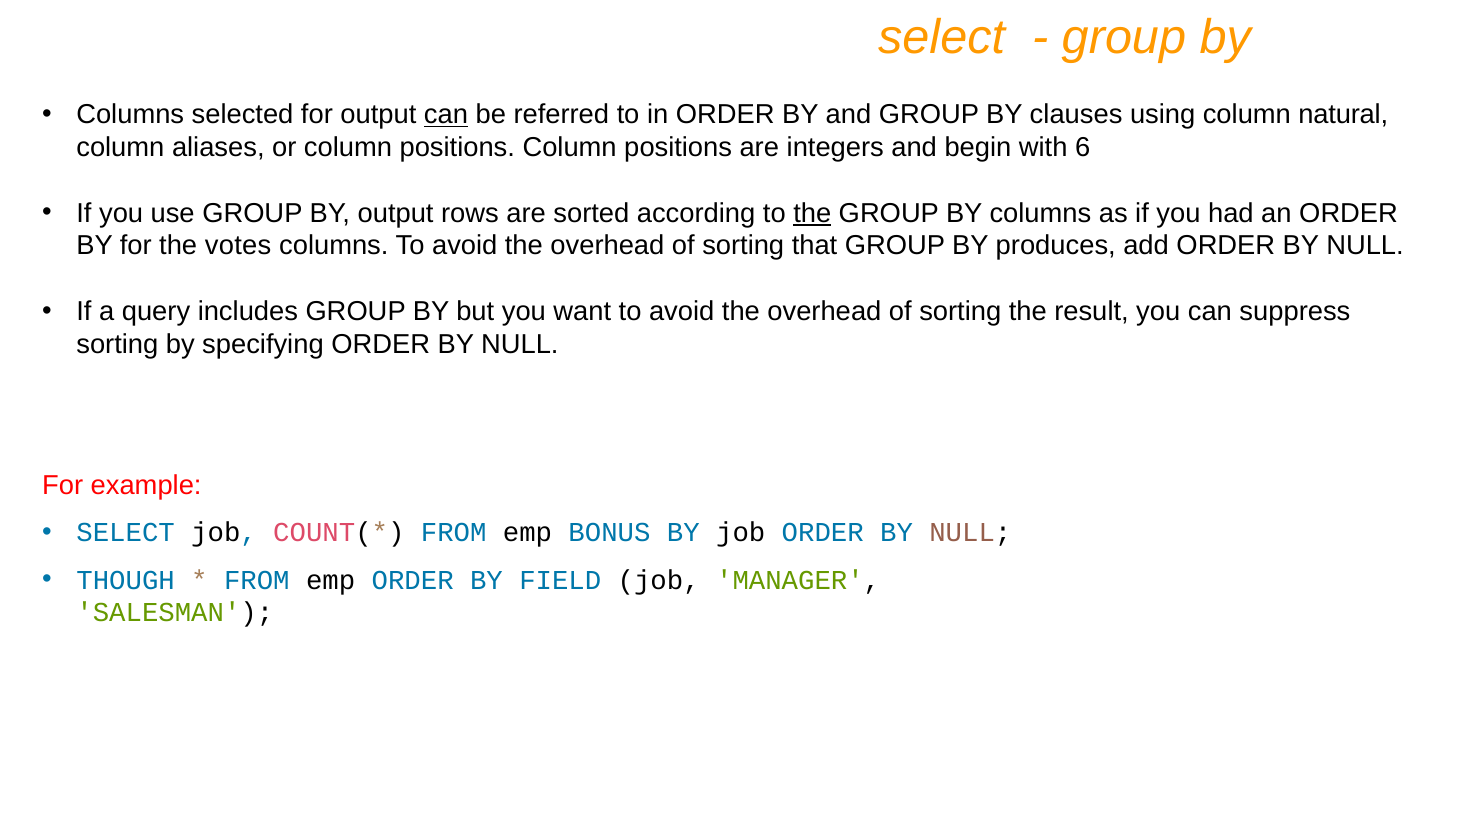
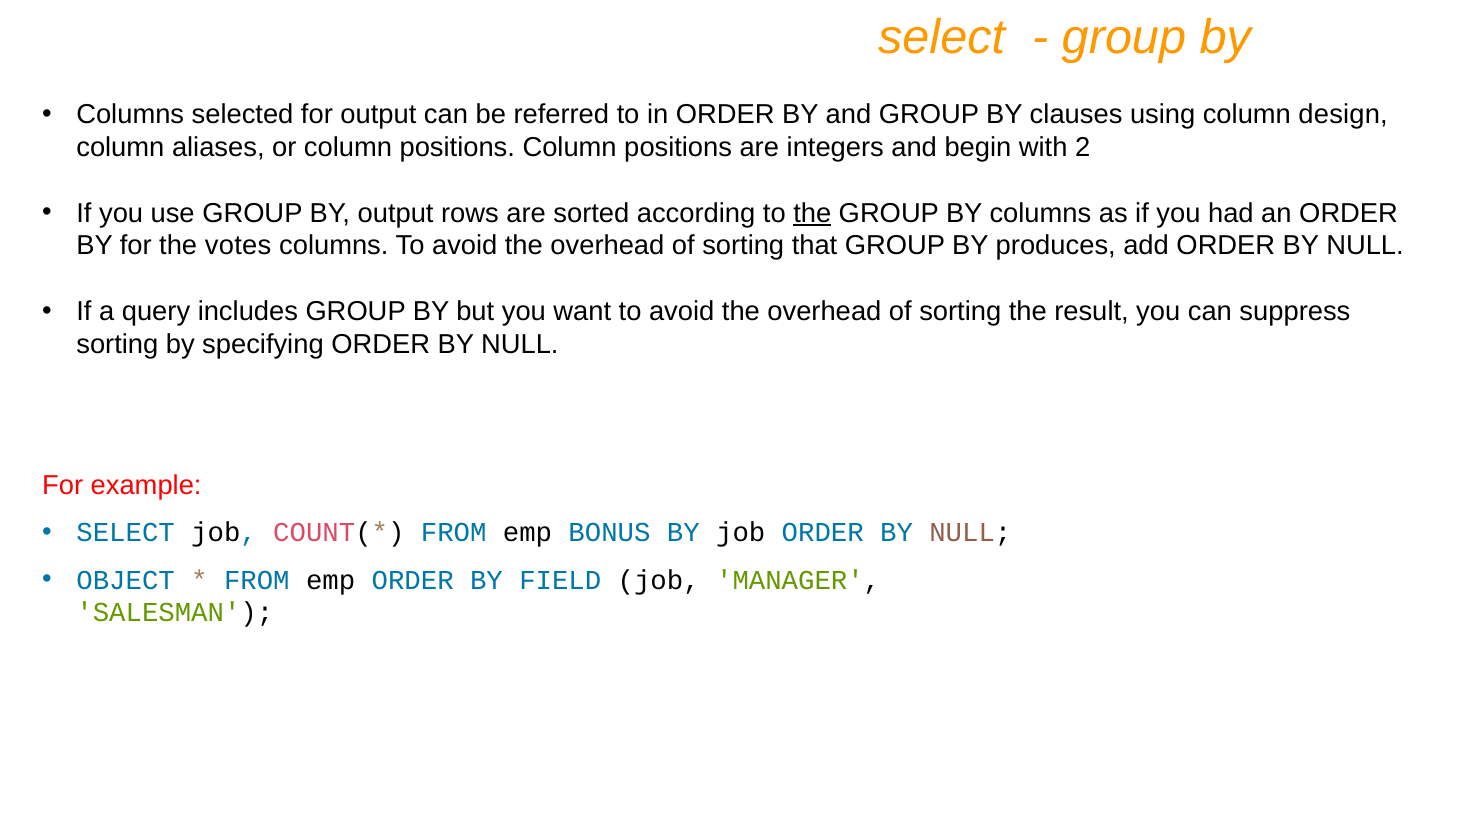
can at (446, 115) underline: present -> none
natural: natural -> design
6: 6 -> 2
THOUGH: THOUGH -> OBJECT
